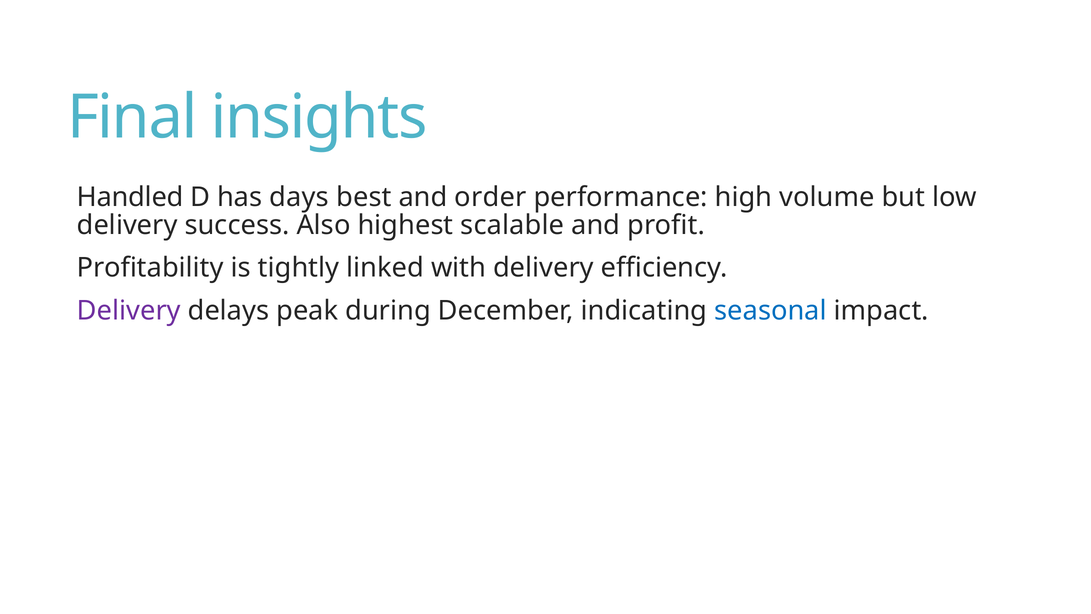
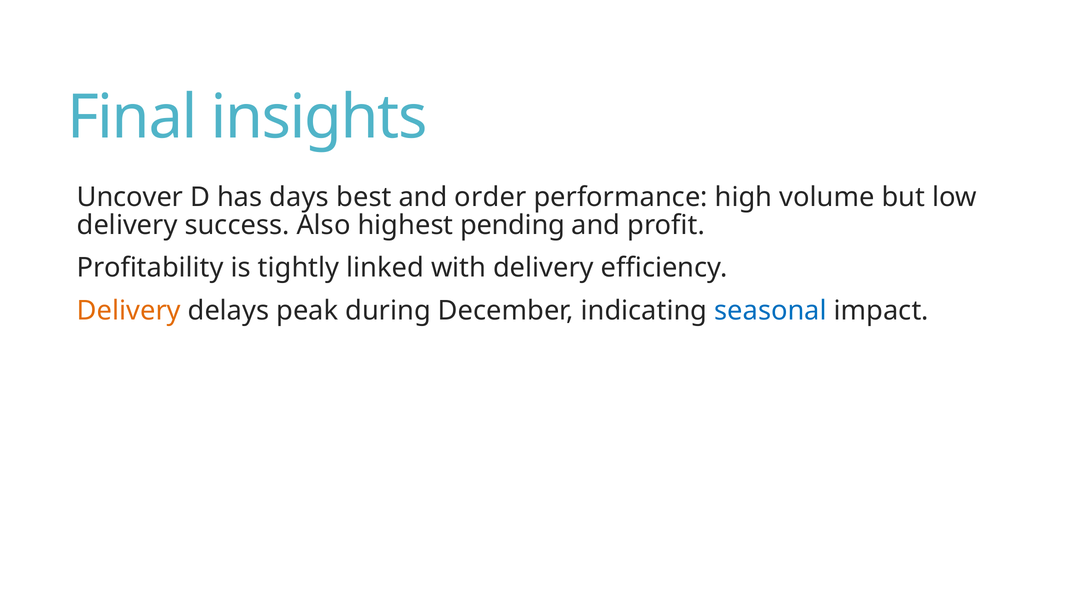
Handled: Handled -> Uncover
scalable: scalable -> pending
Delivery at (129, 310) colour: purple -> orange
